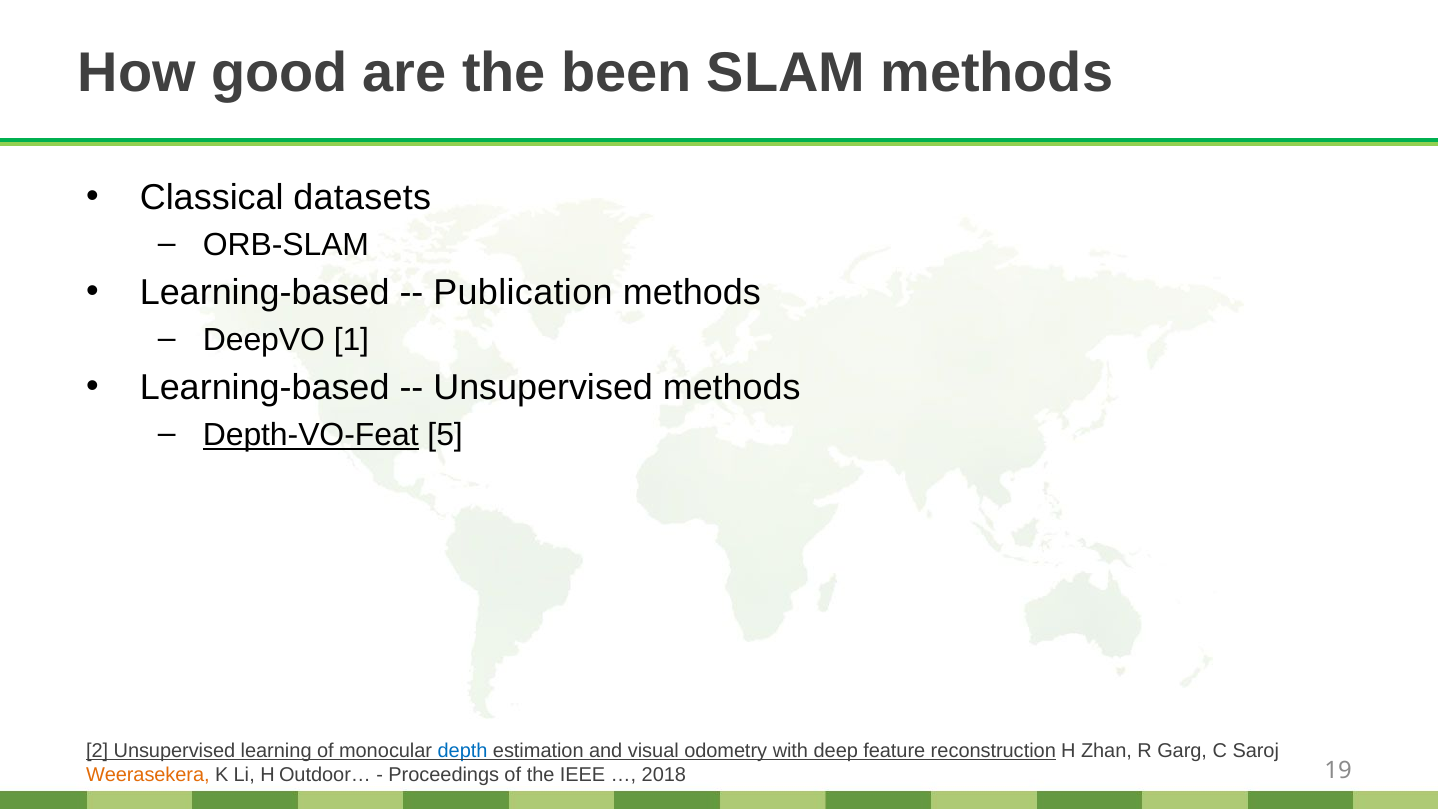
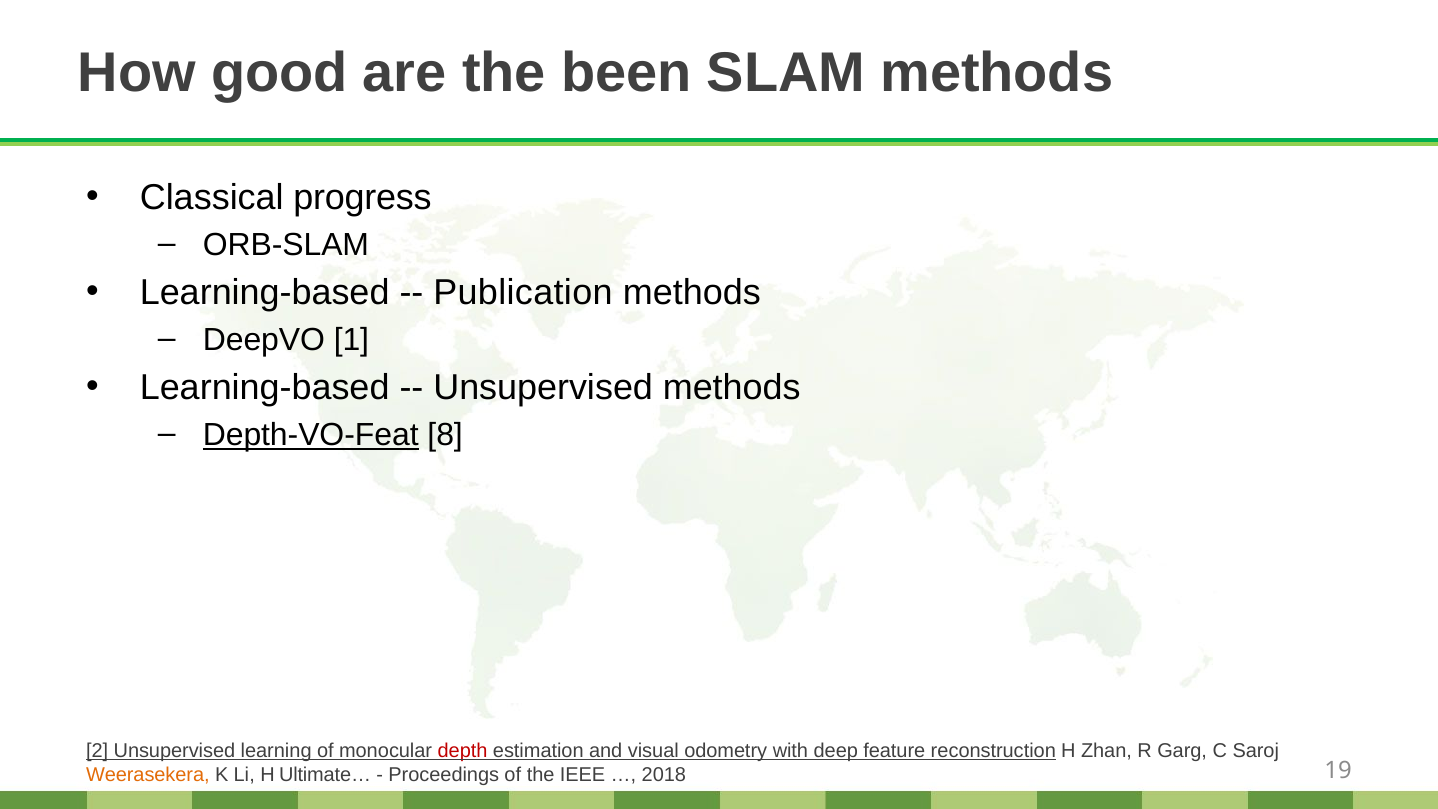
datasets: datasets -> progress
5: 5 -> 8
depth colour: blue -> red
Outdoor…: Outdoor… -> Ultimate…
